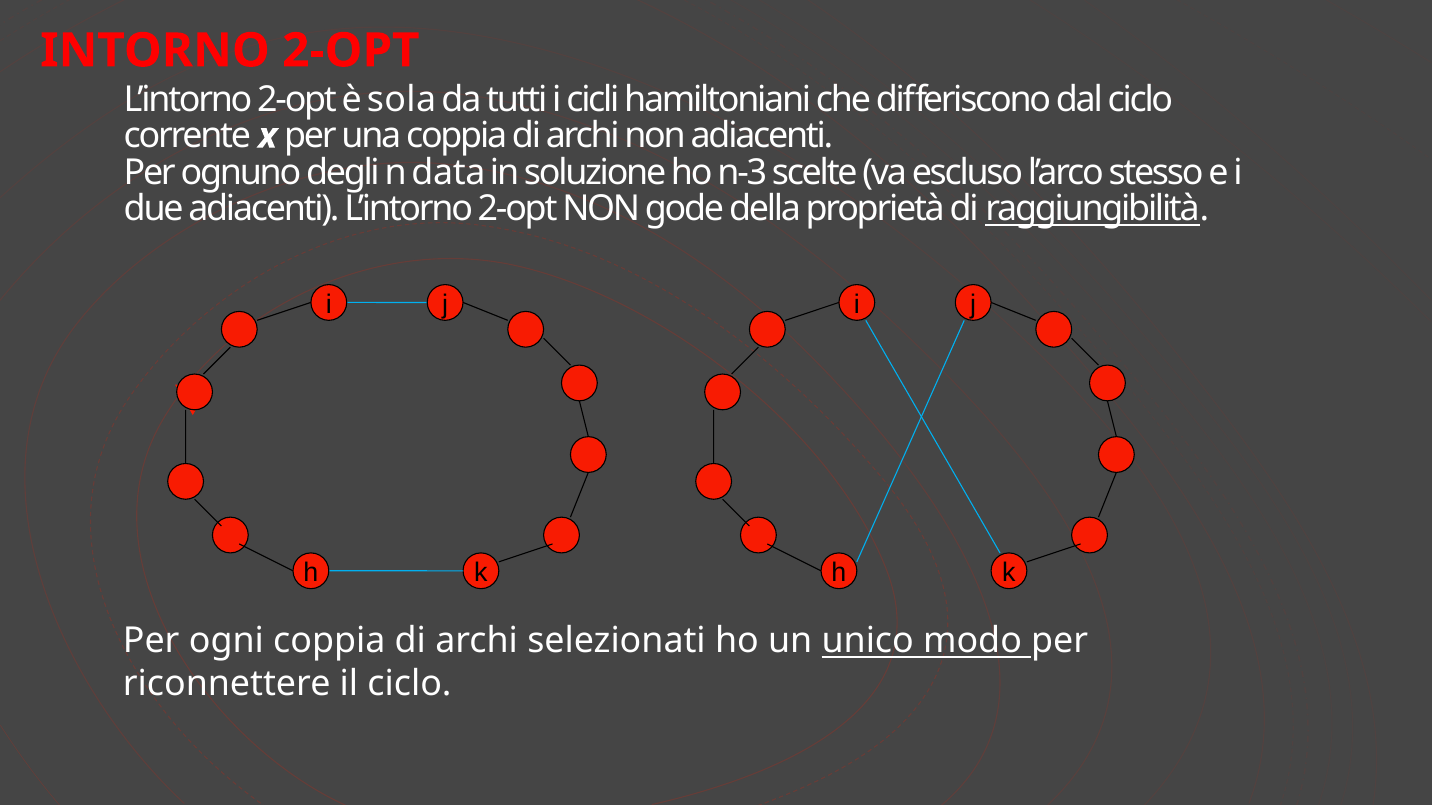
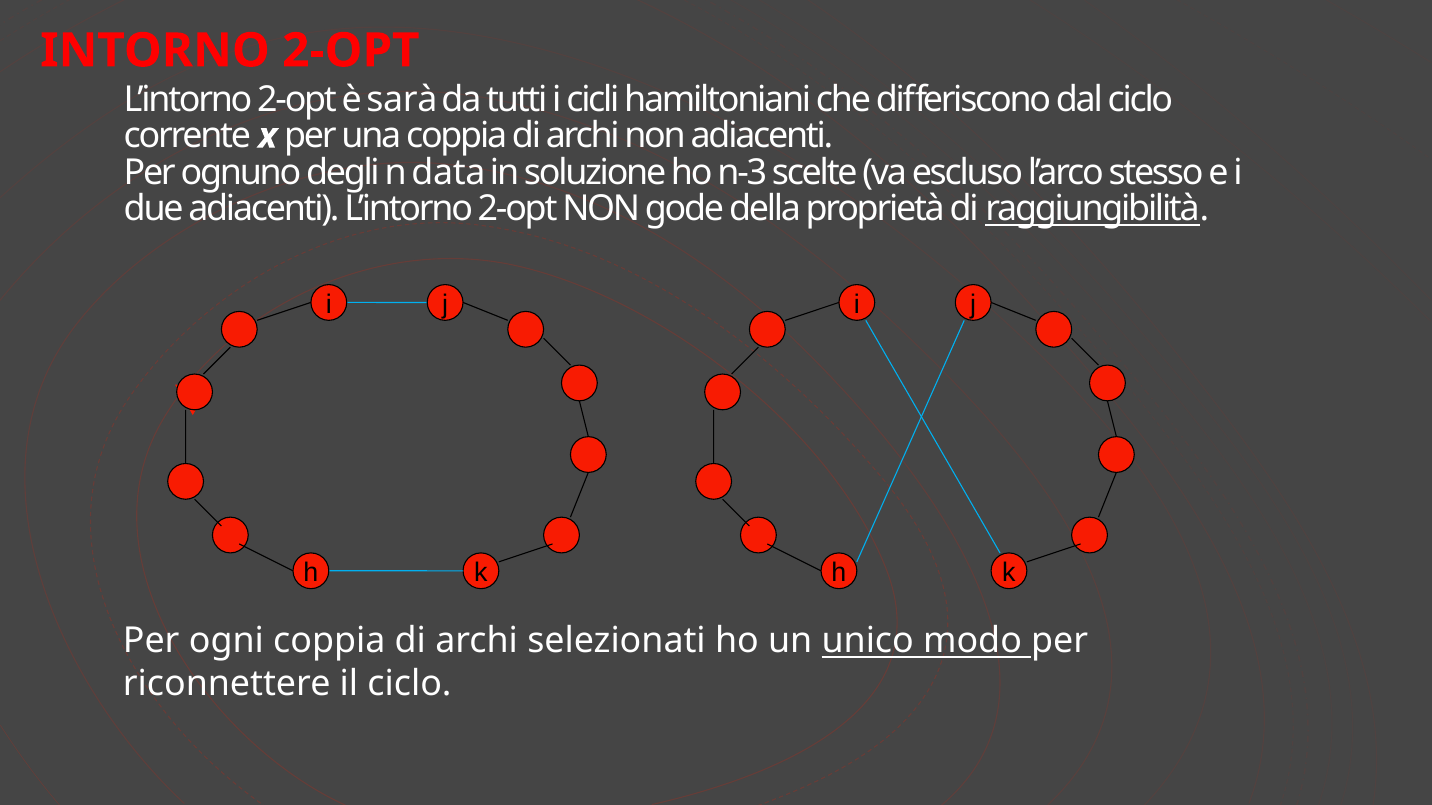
sola: sola -> sarà
